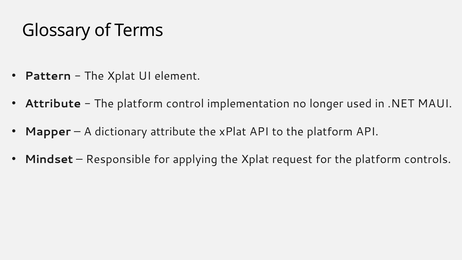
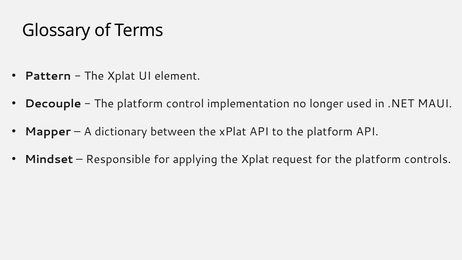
Attribute at (53, 104): Attribute -> Decouple
dictionary attribute: attribute -> between
